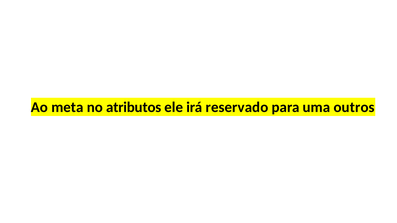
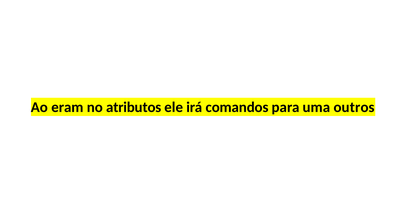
meta: meta -> eram
reservado: reservado -> comandos
